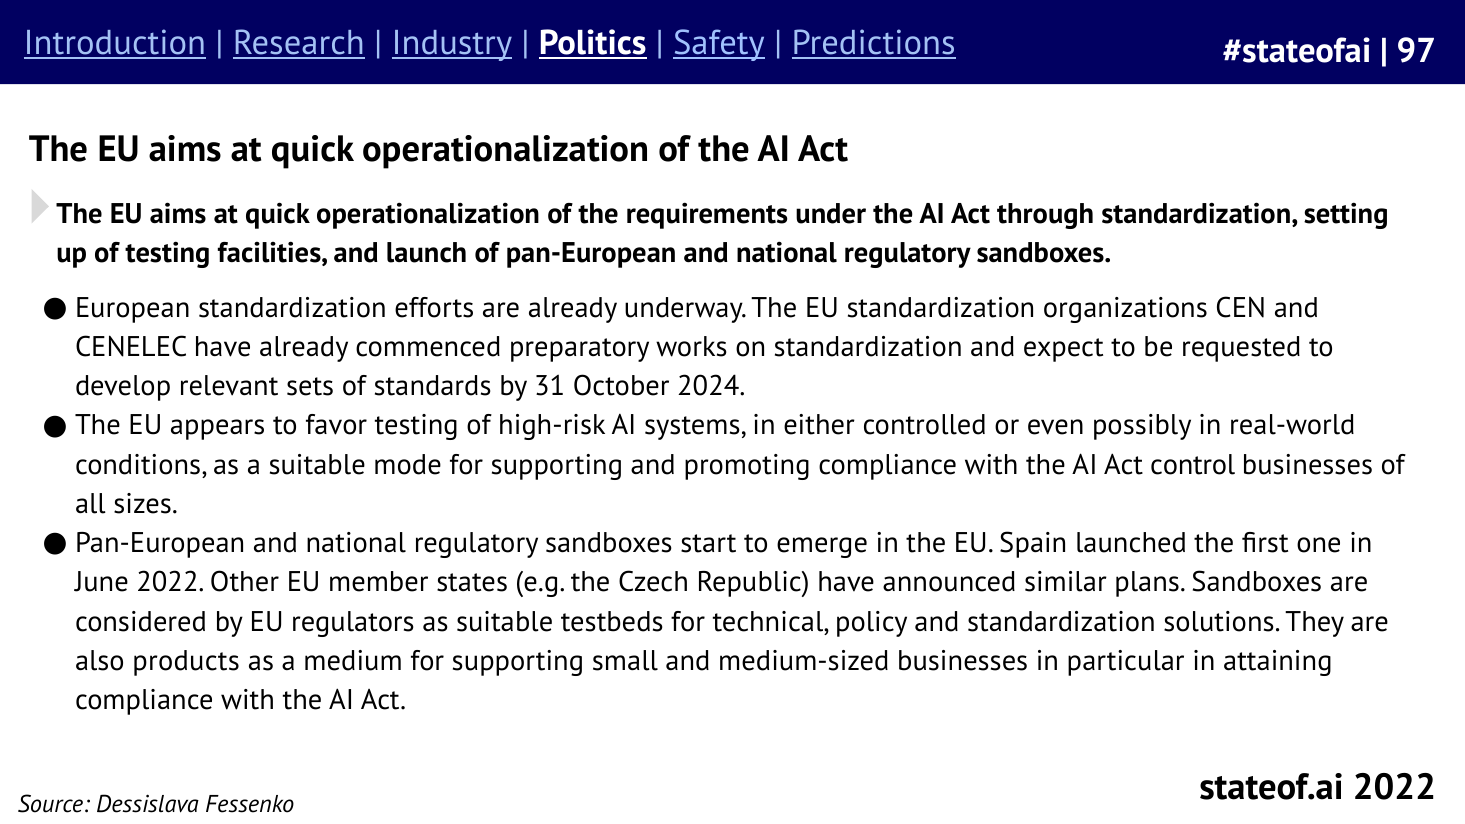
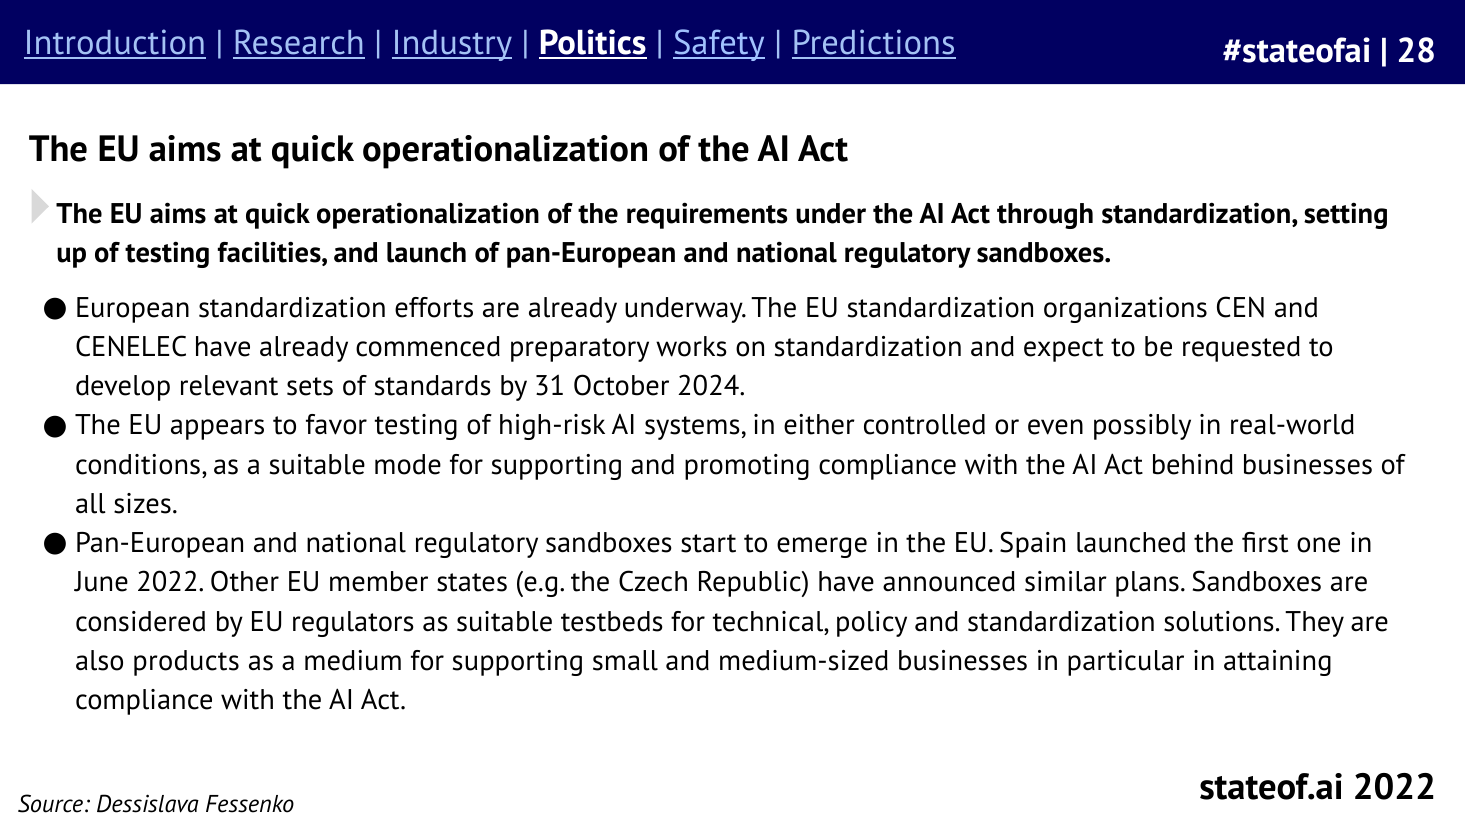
97: 97 -> 28
control: control -> behind
